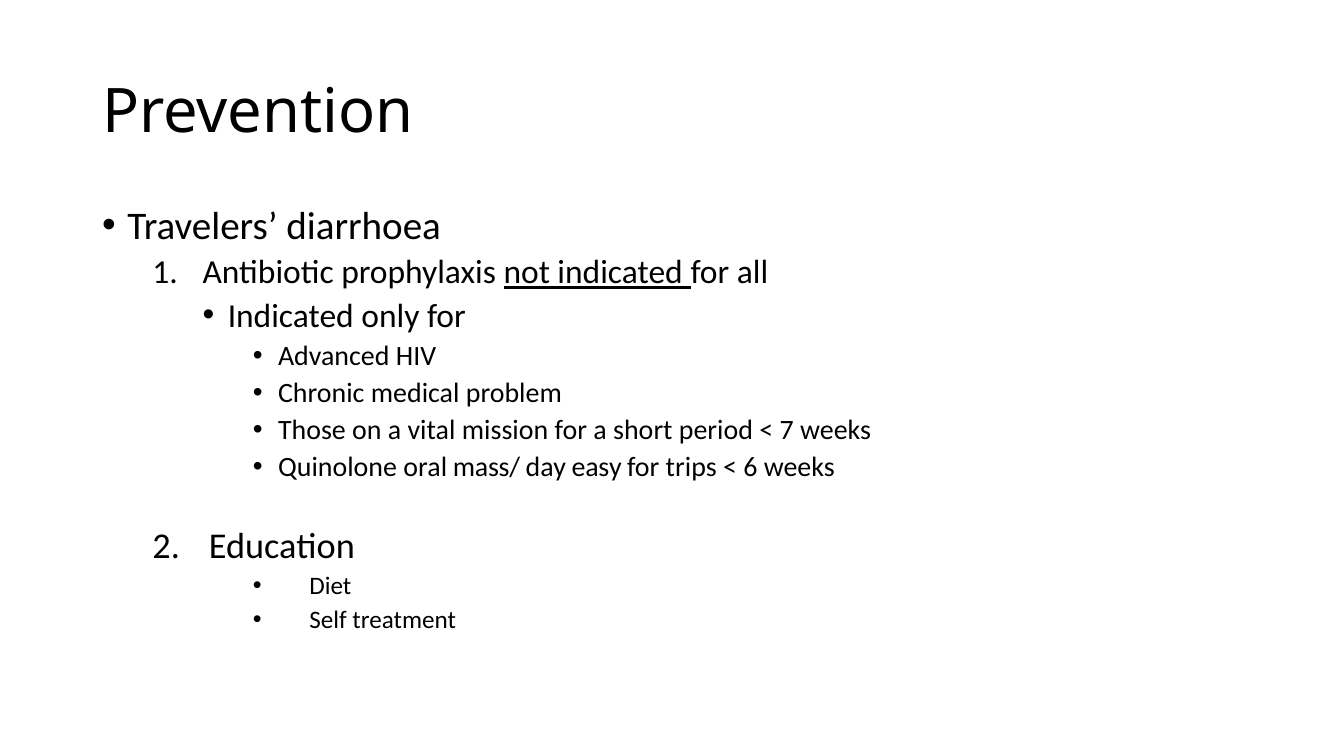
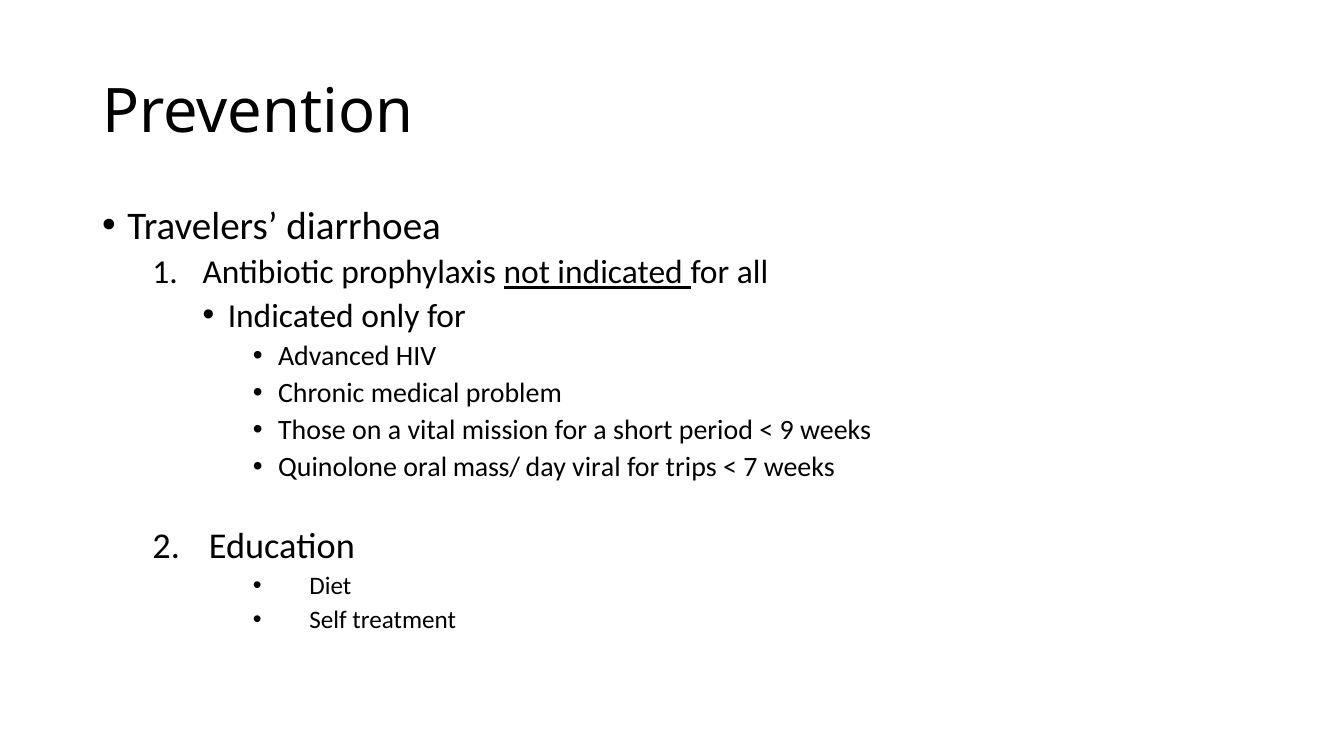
7: 7 -> 9
easy: easy -> viral
6: 6 -> 7
